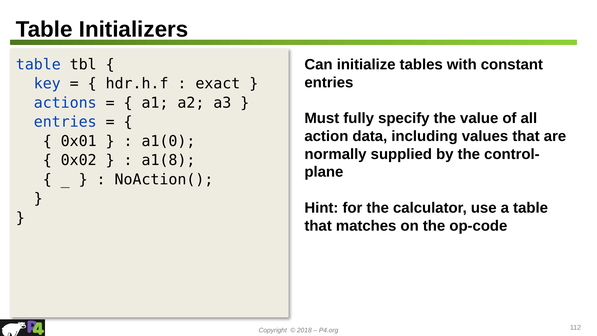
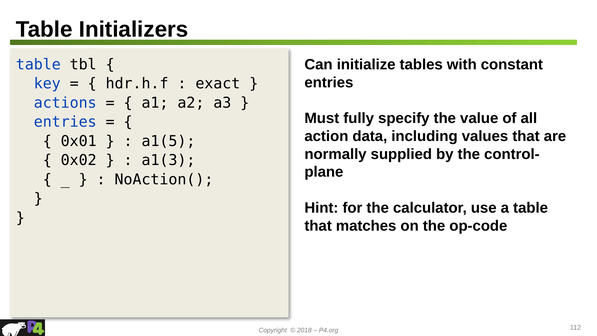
a1(0: a1(0 -> a1(5
a1(8: a1(8 -> a1(3
